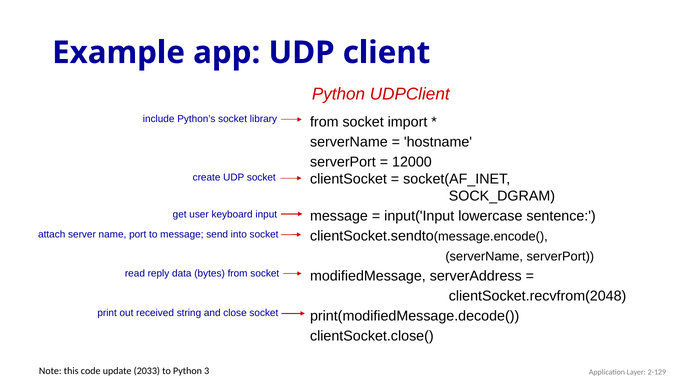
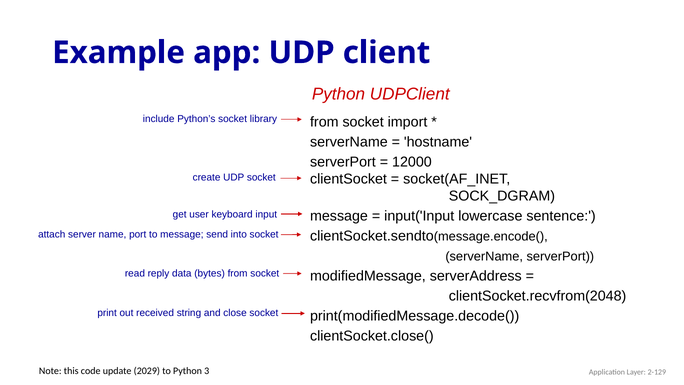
2033: 2033 -> 2029
